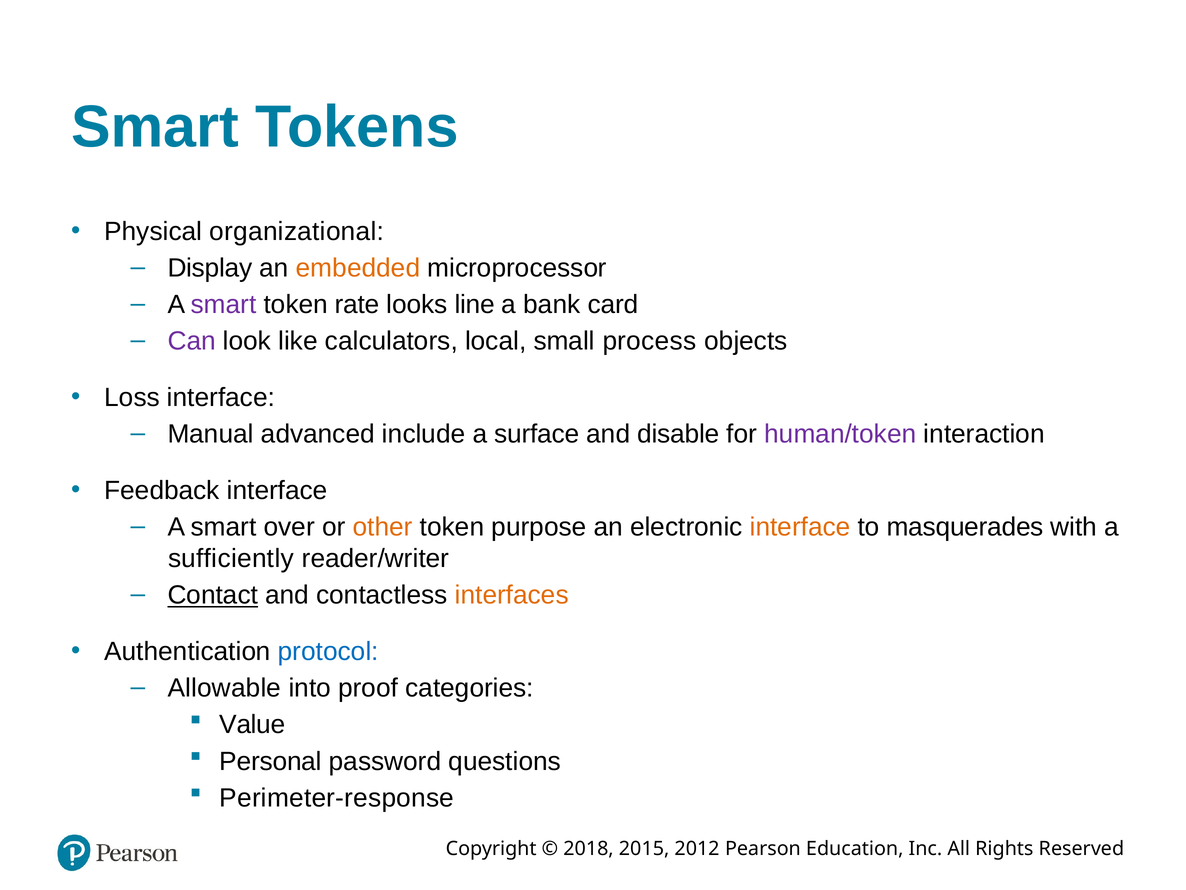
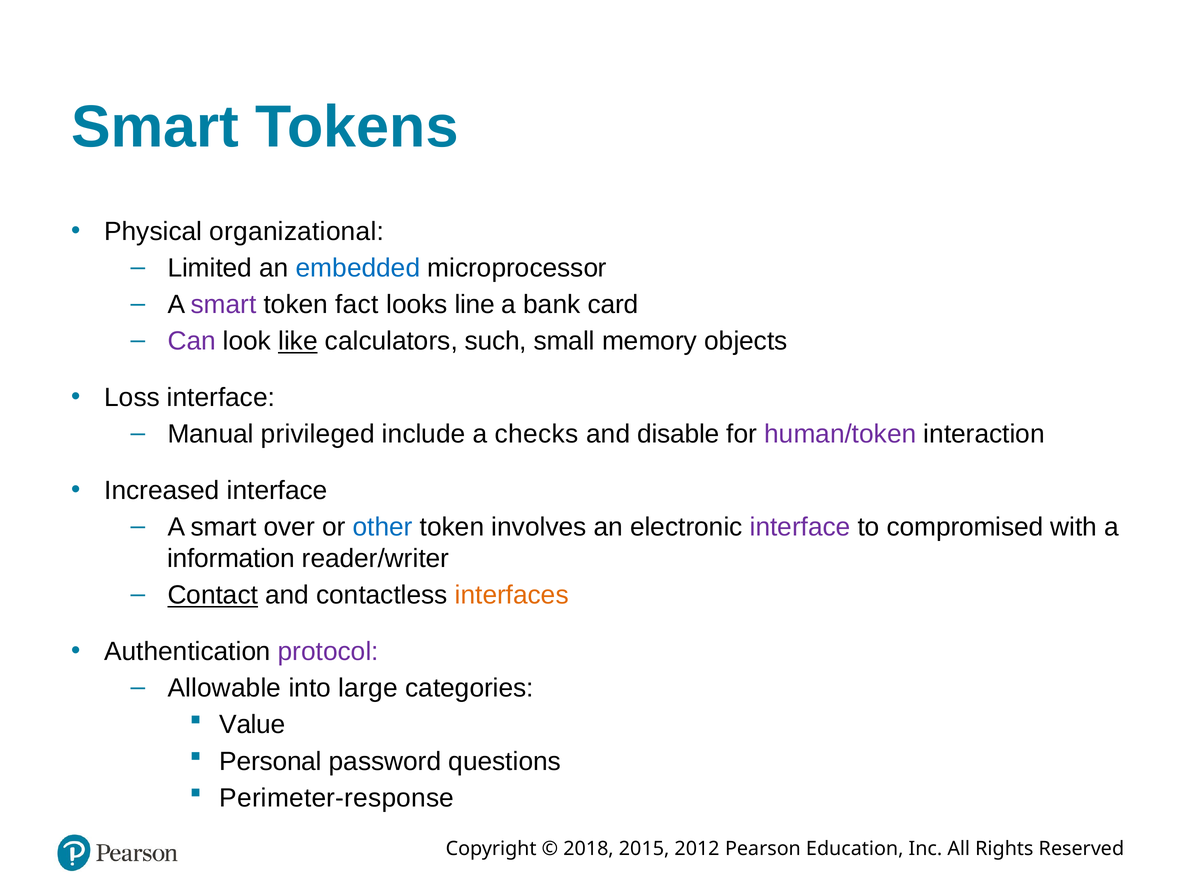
Display: Display -> Limited
embedded colour: orange -> blue
rate: rate -> fact
like underline: none -> present
local: local -> such
process: process -> memory
advanced: advanced -> privileged
surface: surface -> checks
Feedback: Feedback -> Increased
other colour: orange -> blue
purpose: purpose -> involves
interface at (800, 527) colour: orange -> purple
masquerades: masquerades -> compromised
sufficiently: sufficiently -> information
protocol colour: blue -> purple
proof: proof -> large
